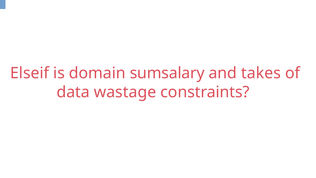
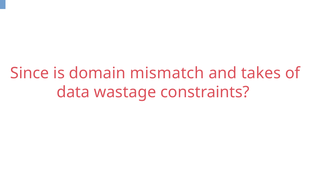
Elseif: Elseif -> Since
sumsalary: sumsalary -> mismatch
